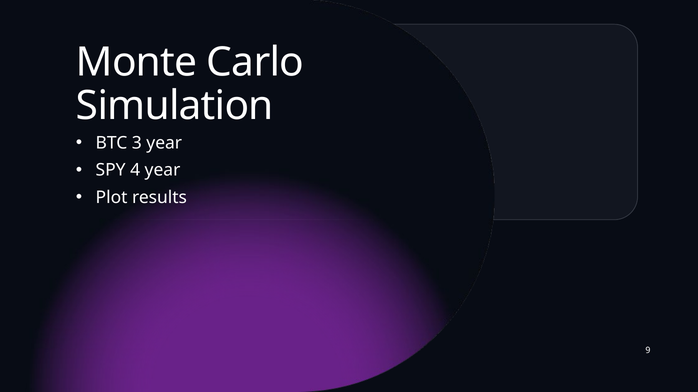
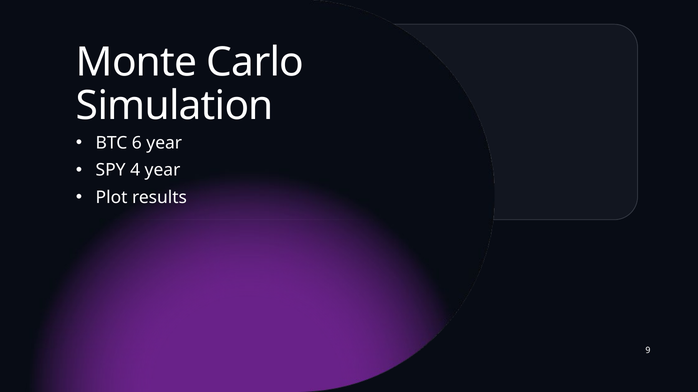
3: 3 -> 6
